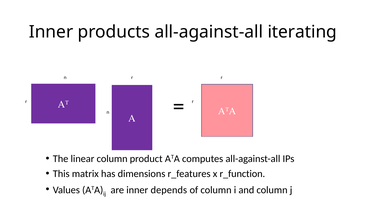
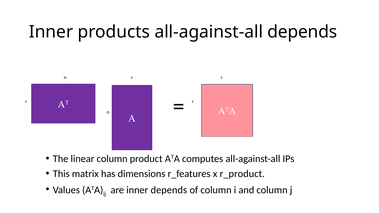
all-against-all iterating: iterating -> depends
r_function: r_function -> r_product
